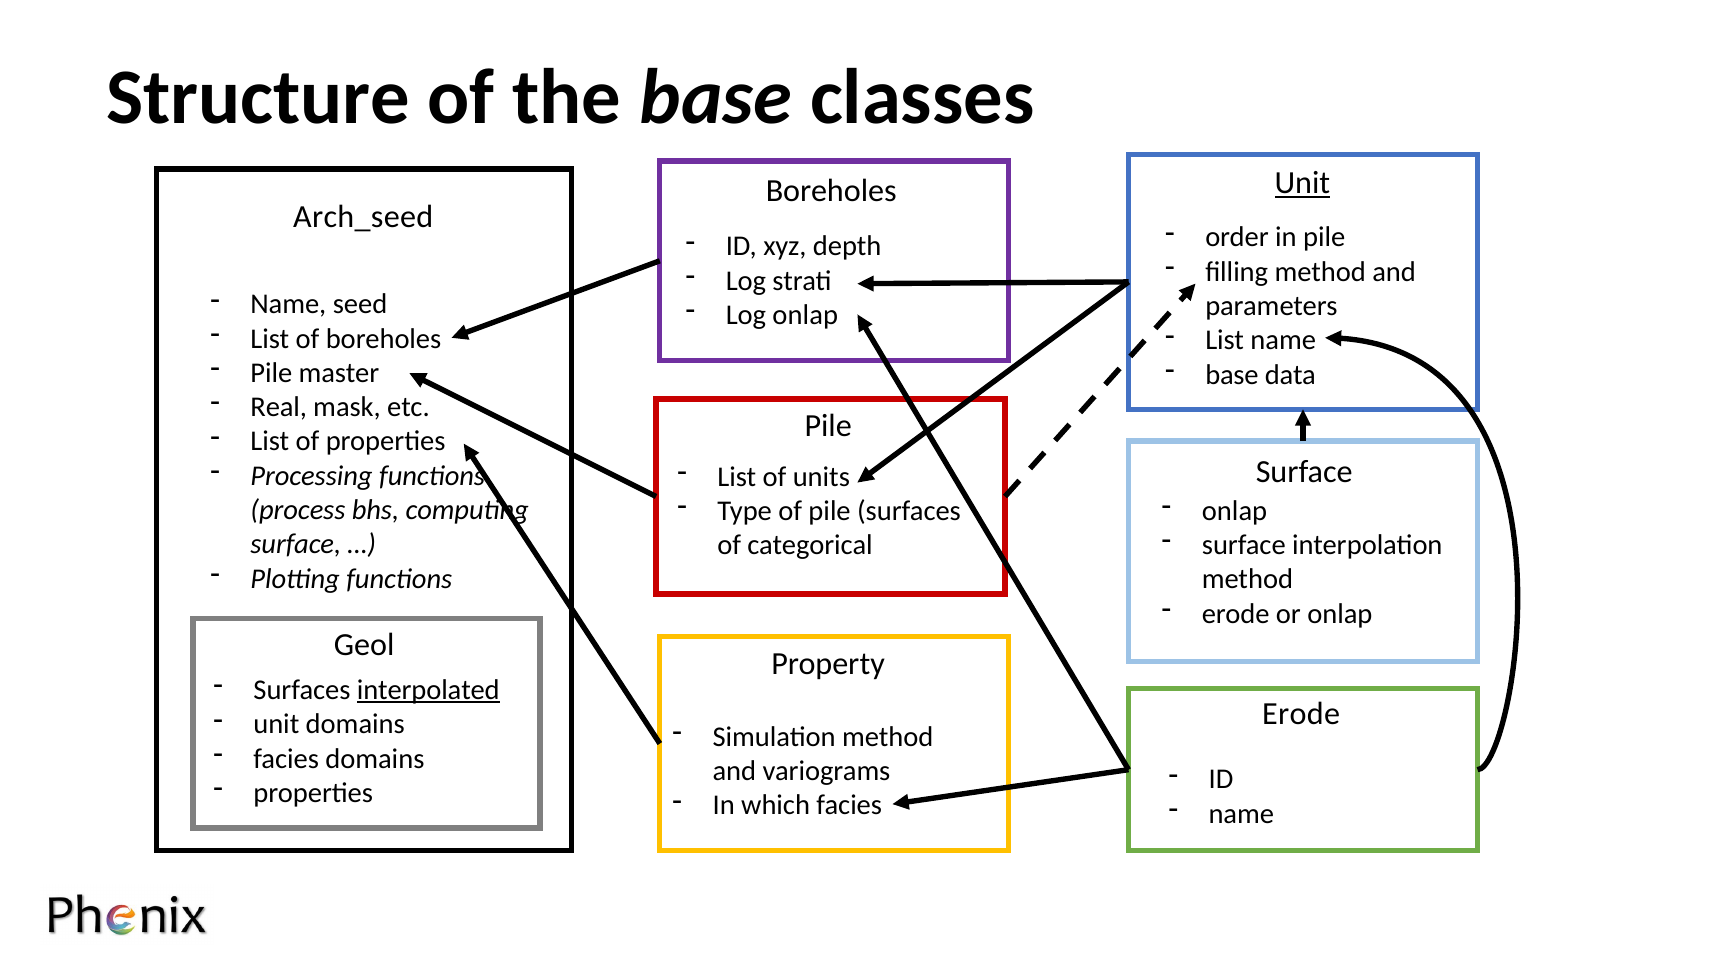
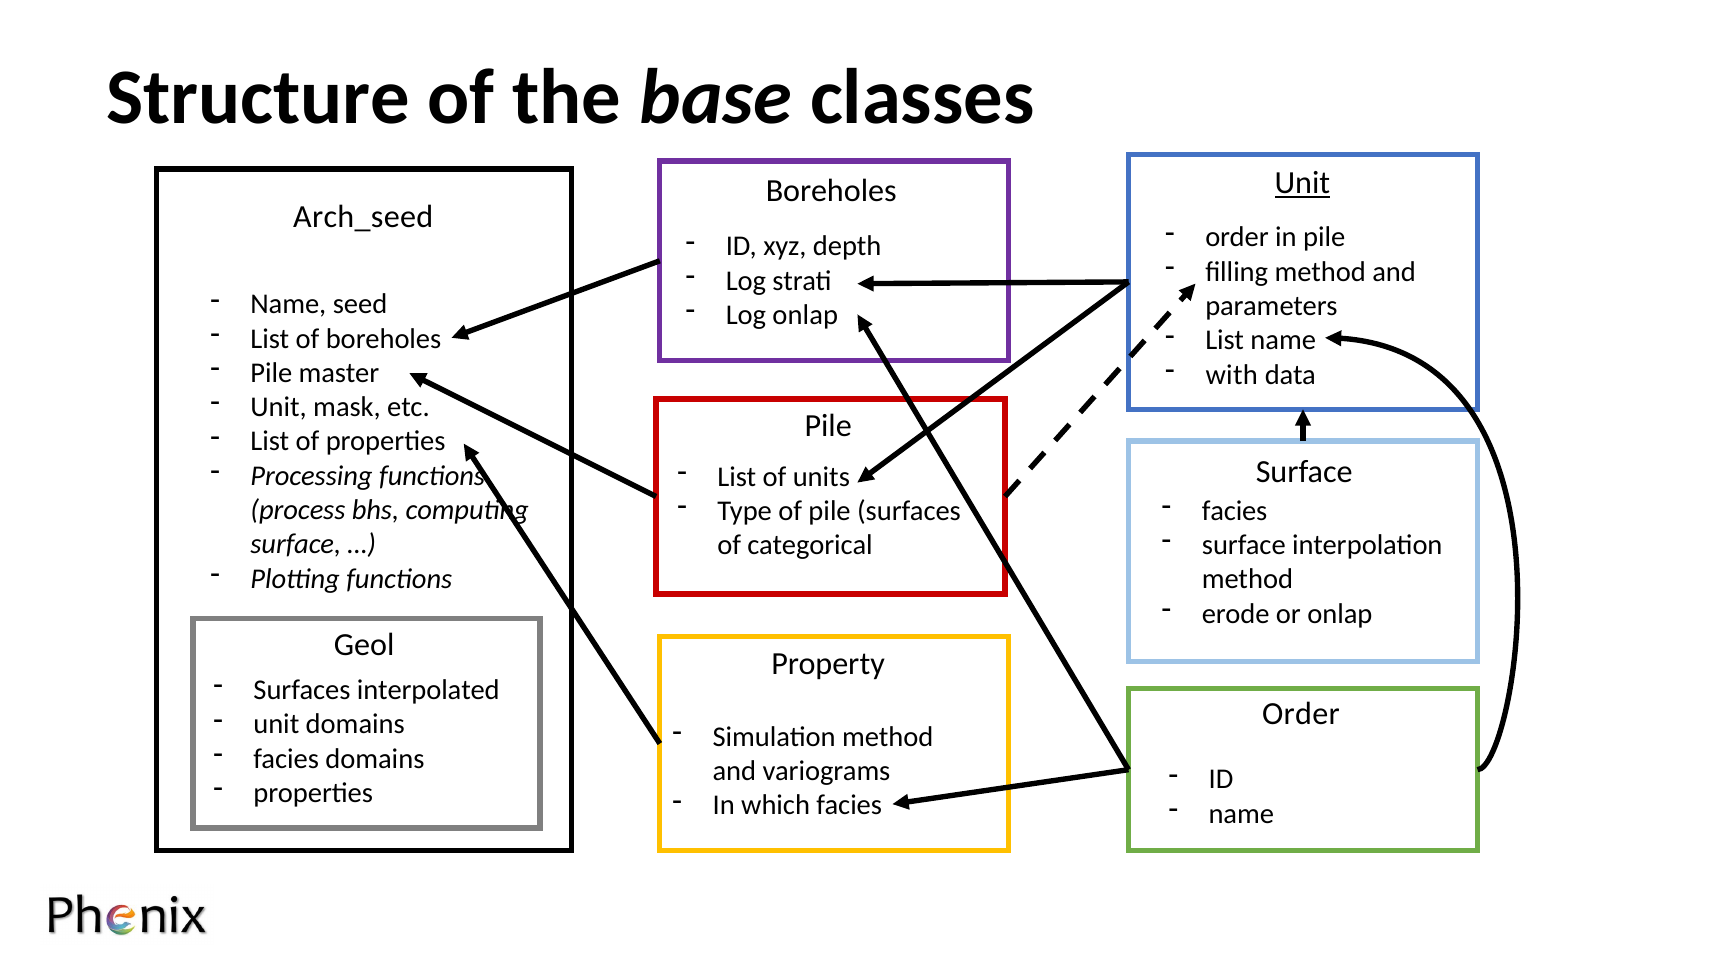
base at (1232, 374): base -> with
Real at (279, 407): Real -> Unit
onlap at (1235, 511): onlap -> facies
interpolated underline: present -> none
Erode at (1301, 714): Erode -> Order
